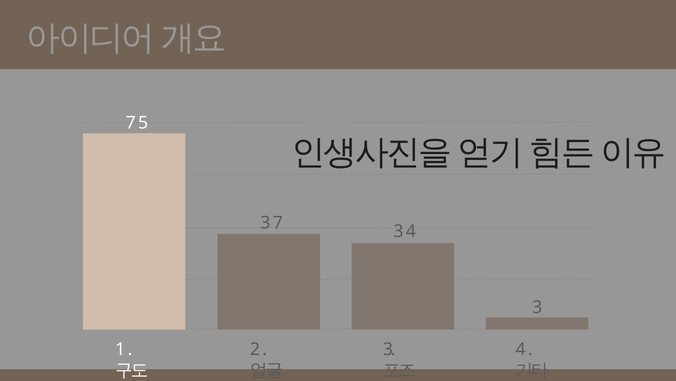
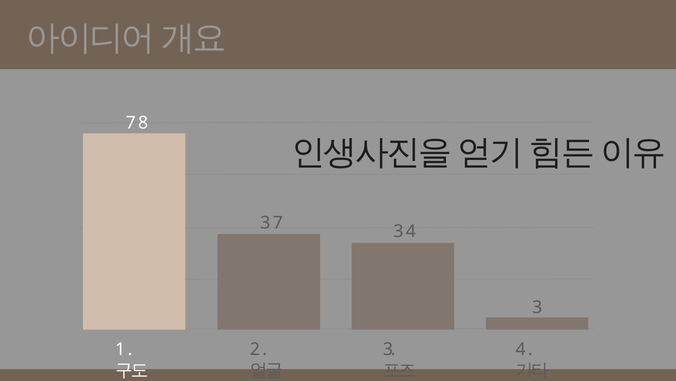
5: 5 -> 8
